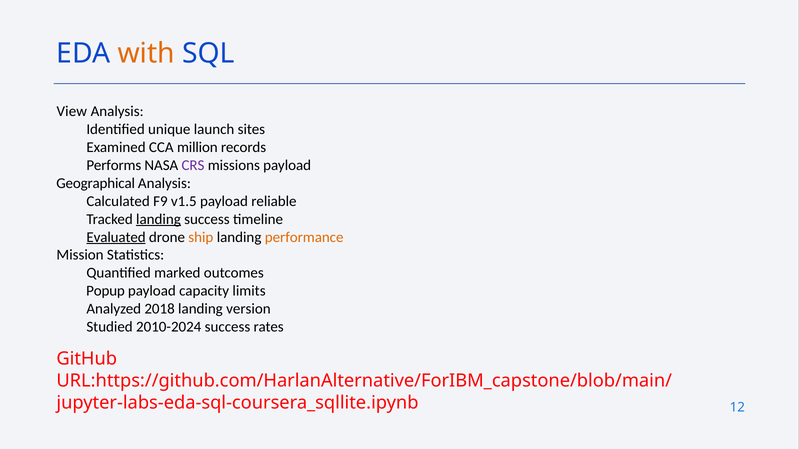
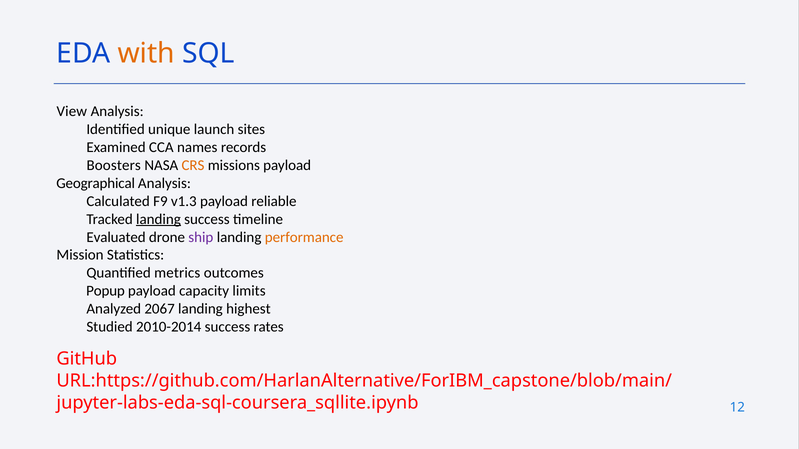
million: million -> names
Performs: Performs -> Boosters
CRS colour: purple -> orange
v1.5: v1.5 -> v1.3
Evaluated underline: present -> none
ship colour: orange -> purple
marked: marked -> metrics
2018: 2018 -> 2067
version: version -> highest
2010-2024: 2010-2024 -> 2010-2014
